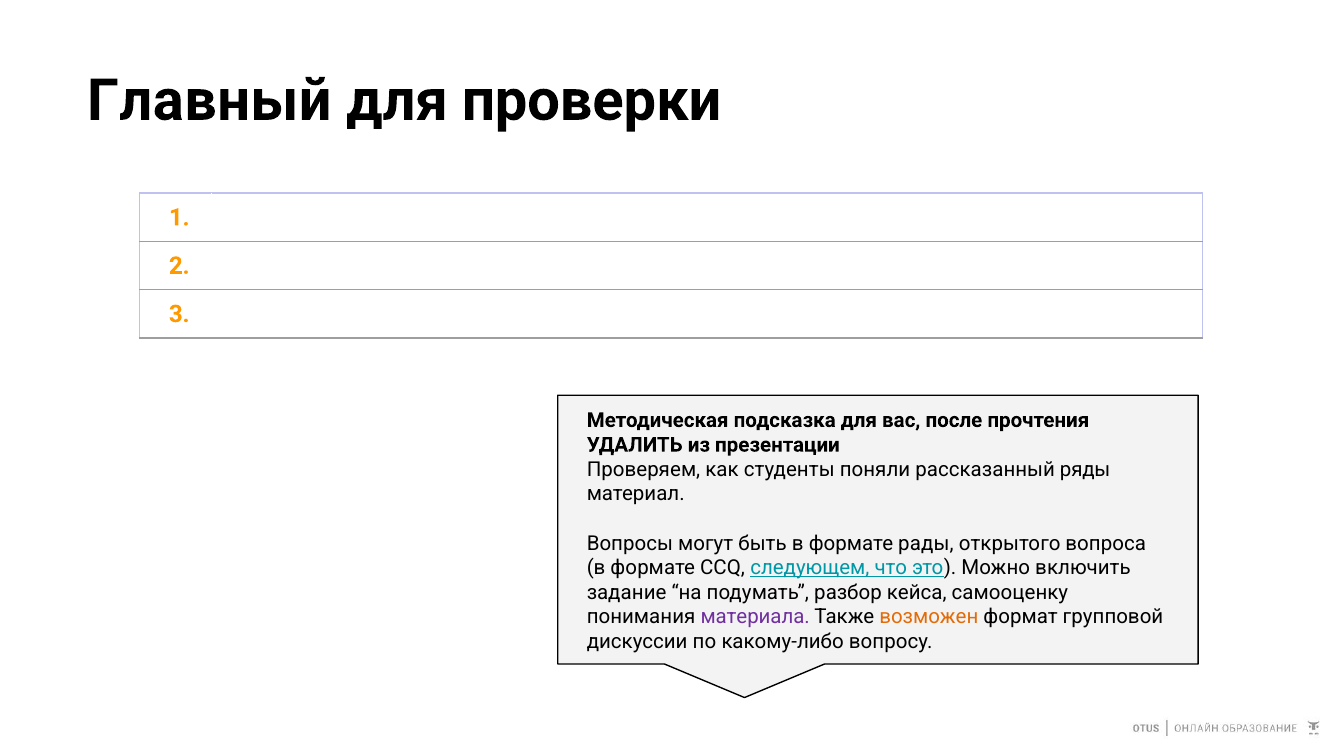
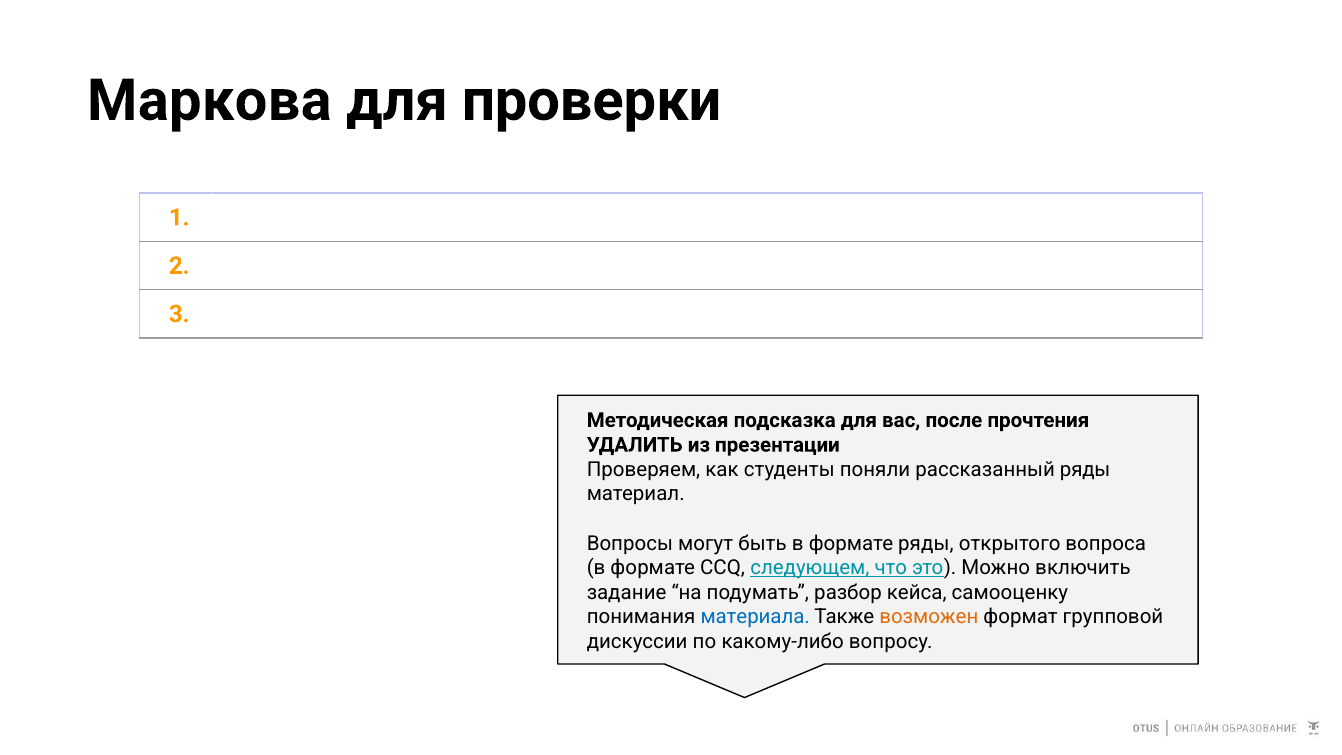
Главный: Главный -> Маркова
формате рады: рады -> ряды
материала colour: purple -> blue
